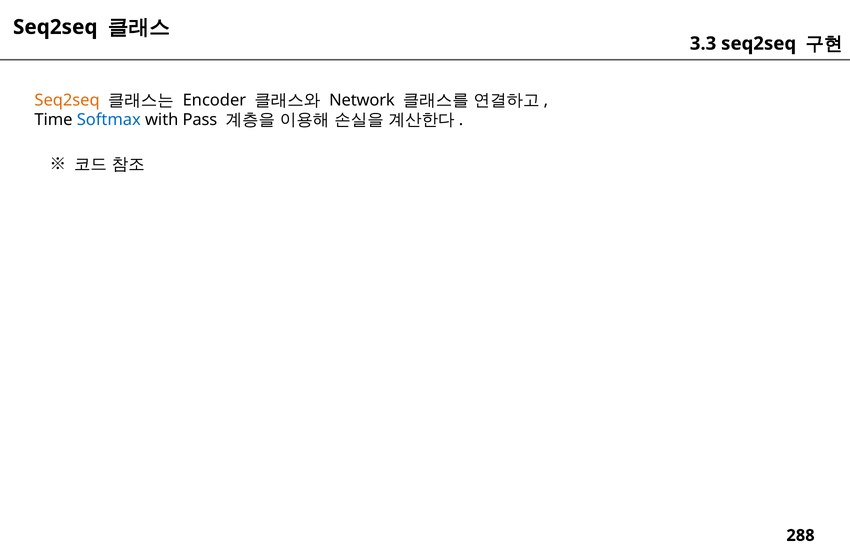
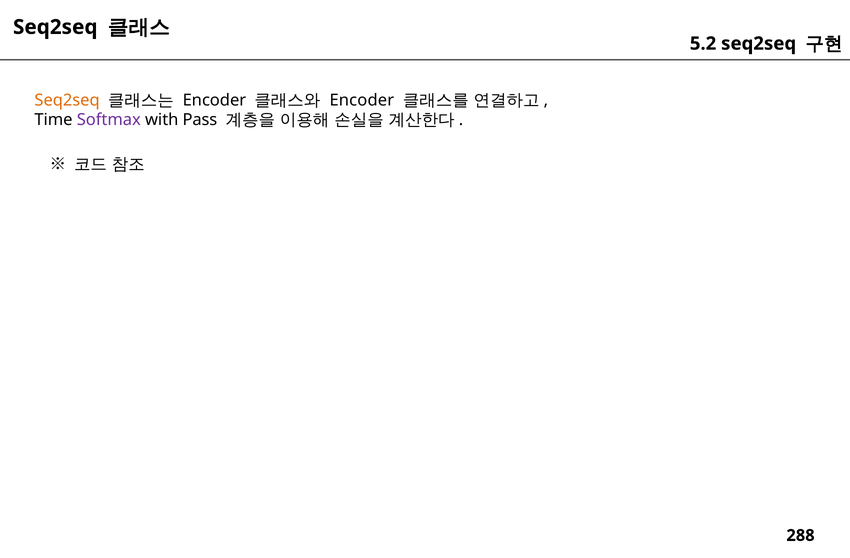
3.3: 3.3 -> 5.2
Network at (362, 100): Network -> Encoder
Softmax colour: blue -> purple
